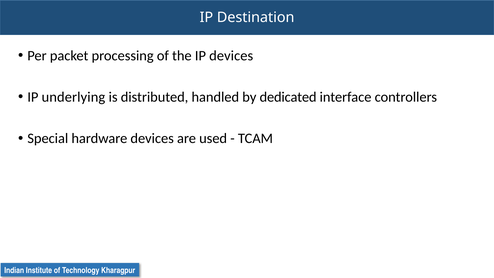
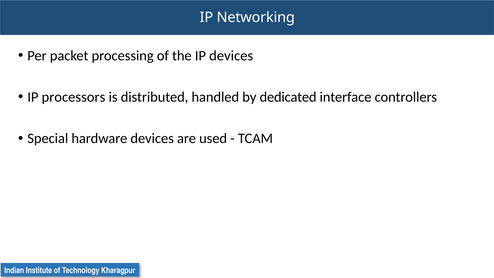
Destination: Destination -> Networking
underlying: underlying -> processors
